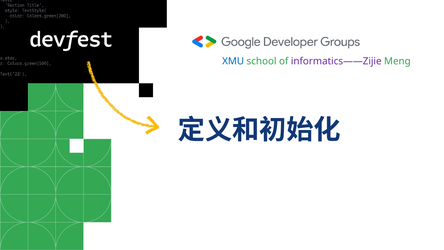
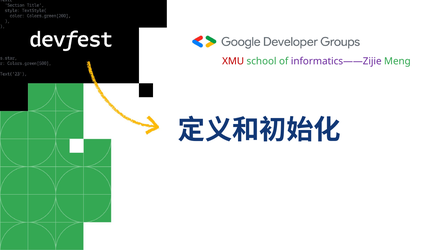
XMU colour: blue -> red
